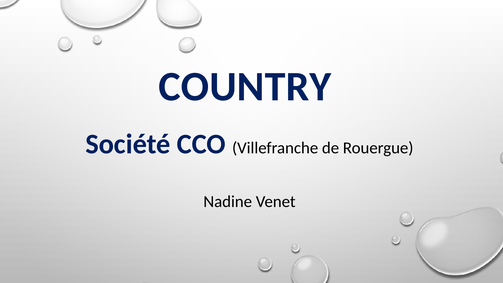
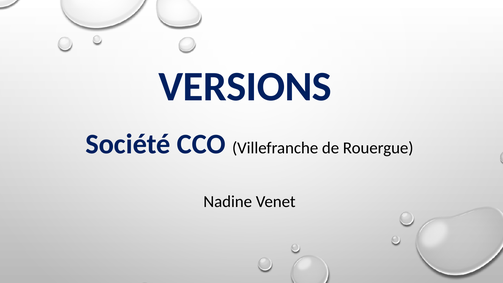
COUNTRY: COUNTRY -> VERSIONS
